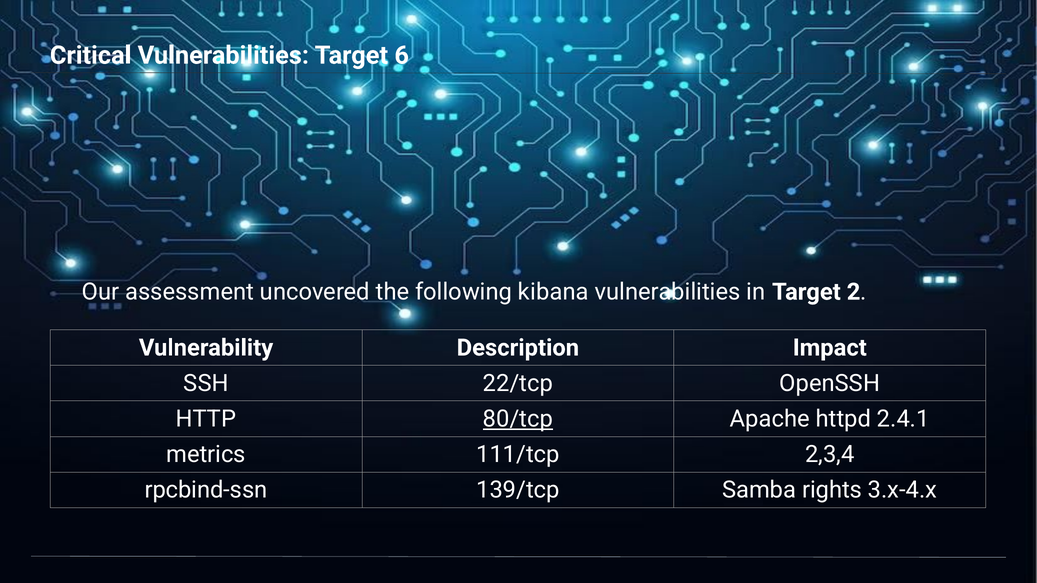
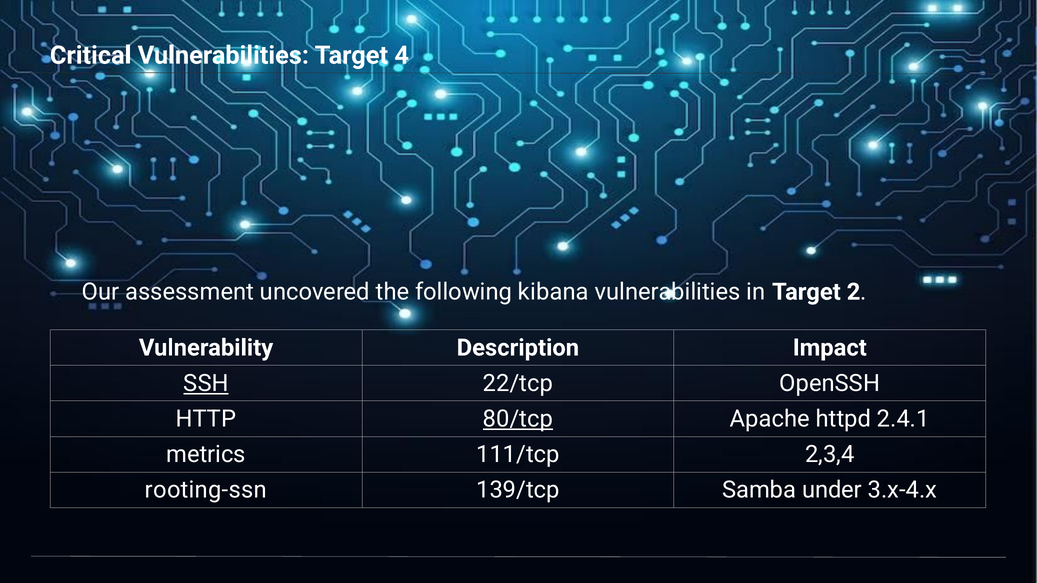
6: 6 -> 4
SSH underline: none -> present
rpcbind-ssn: rpcbind-ssn -> rooting-ssn
rights: rights -> under
